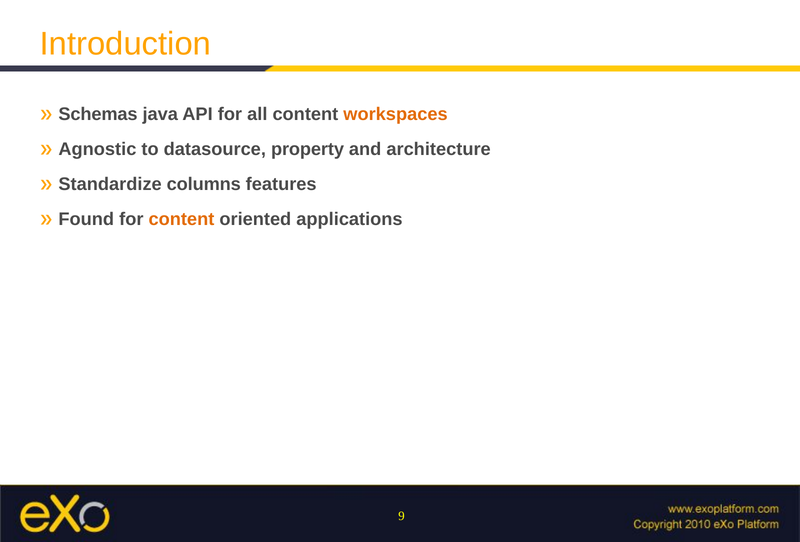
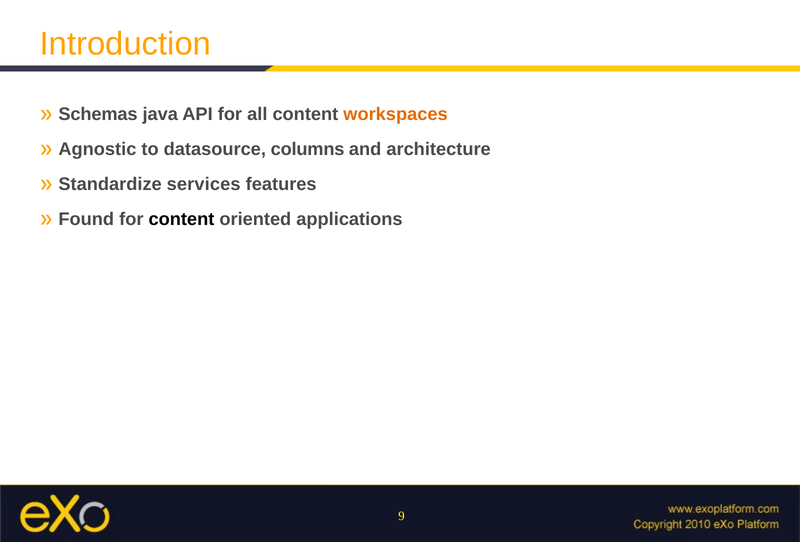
property: property -> columns
columns: columns -> services
content at (181, 219) colour: orange -> black
